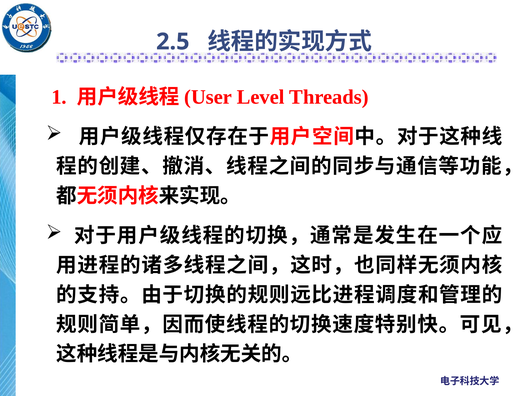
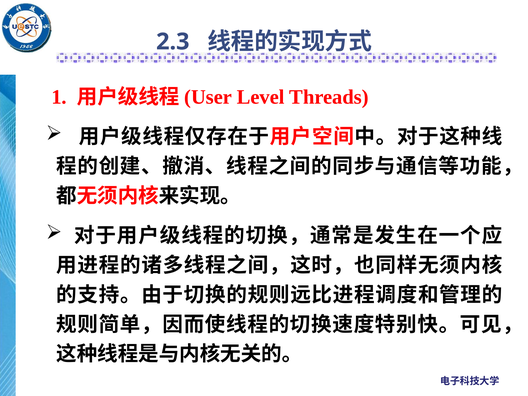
2.5: 2.5 -> 2.3
